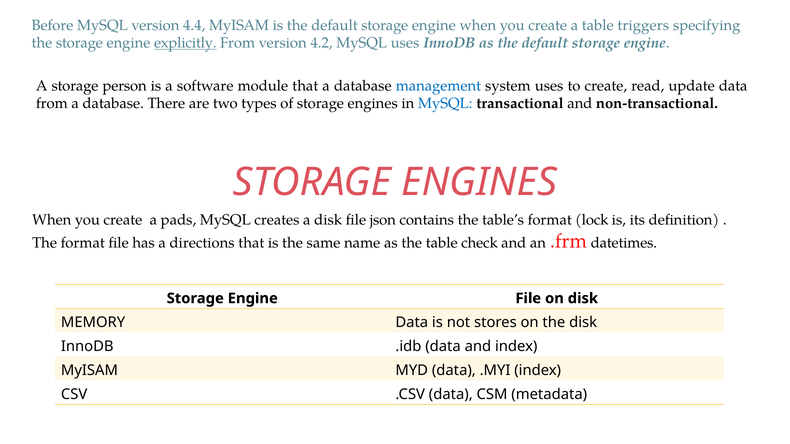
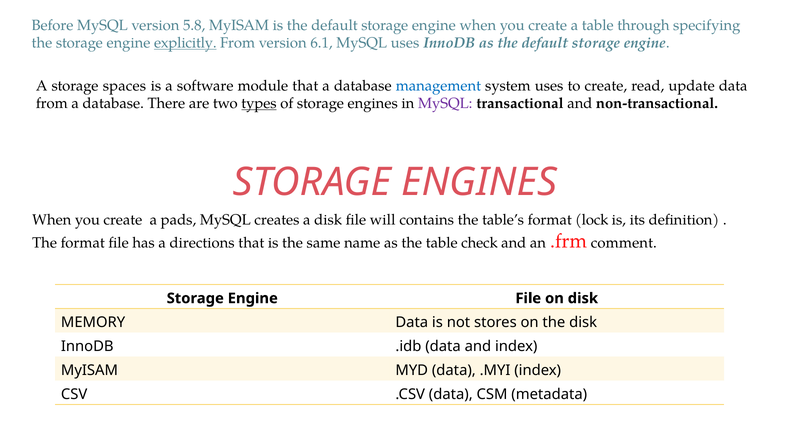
4.4: 4.4 -> 5.8
triggers: triggers -> through
4.2: 4.2 -> 6.1
person: person -> spaces
types underline: none -> present
MySQL at (445, 103) colour: blue -> purple
json: json -> will
datetimes: datetimes -> comment
